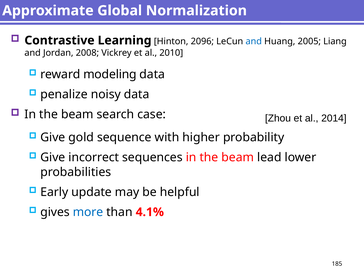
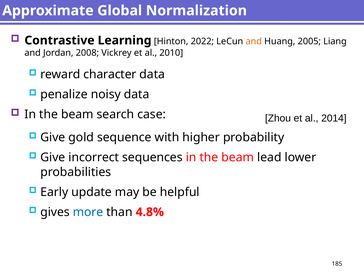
2096: 2096 -> 2022
and at (254, 41) colour: blue -> orange
modeling: modeling -> character
4.1%: 4.1% -> 4.8%
